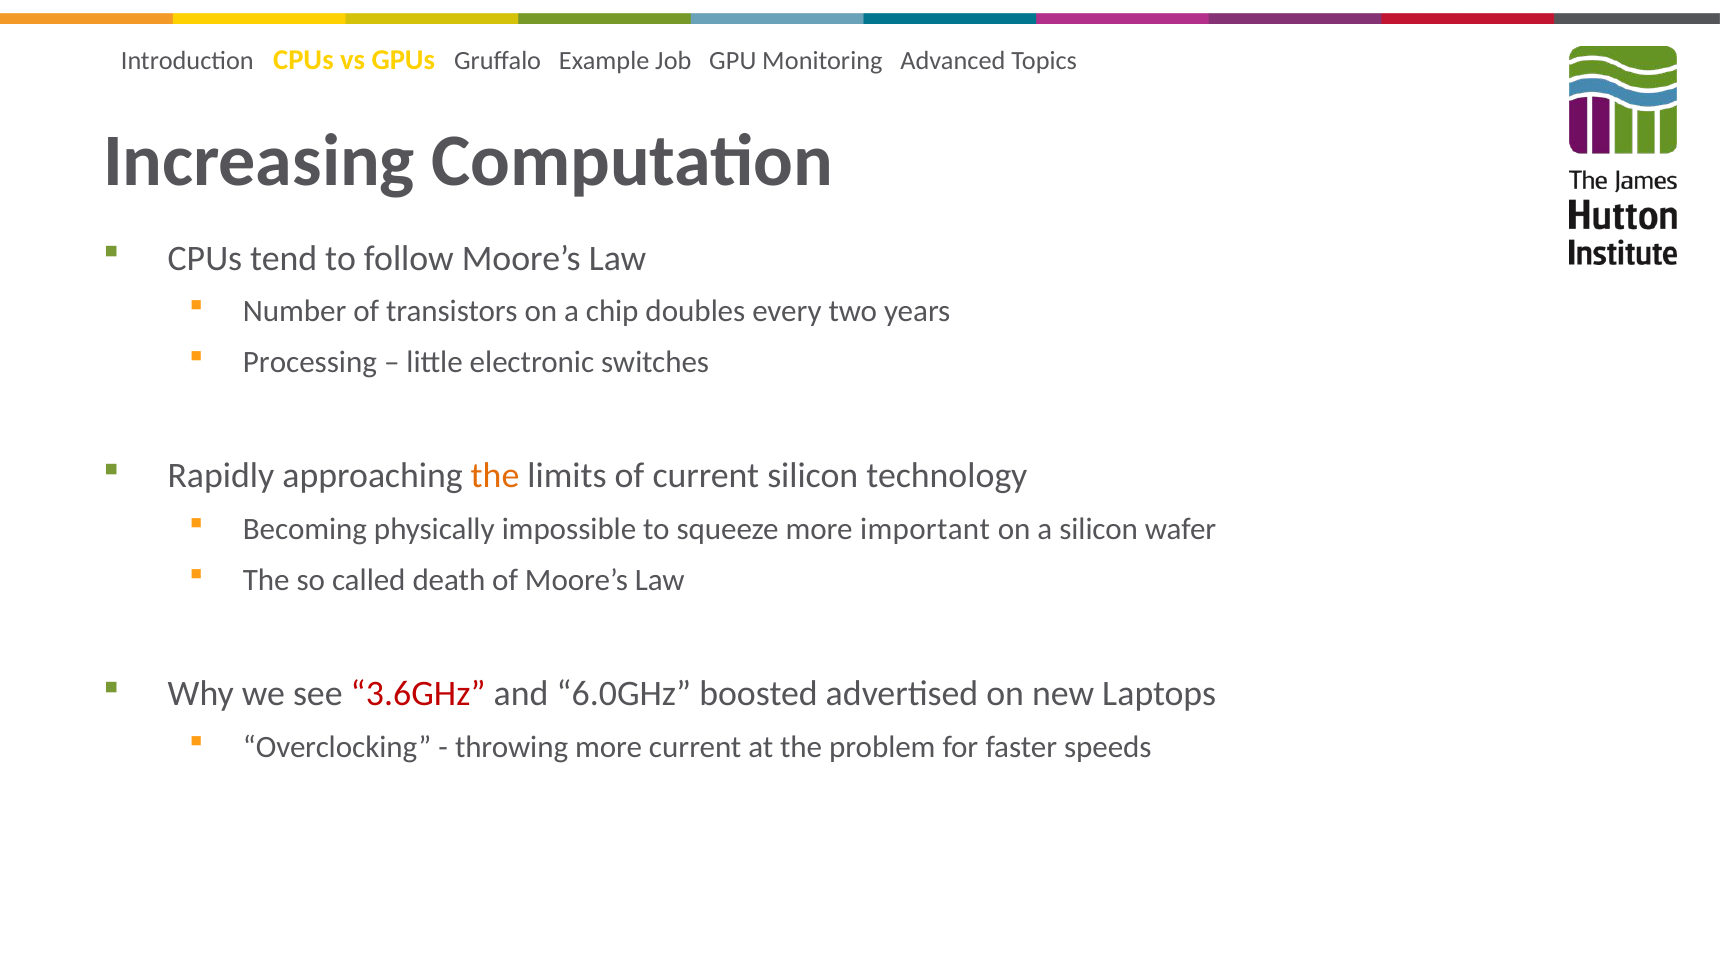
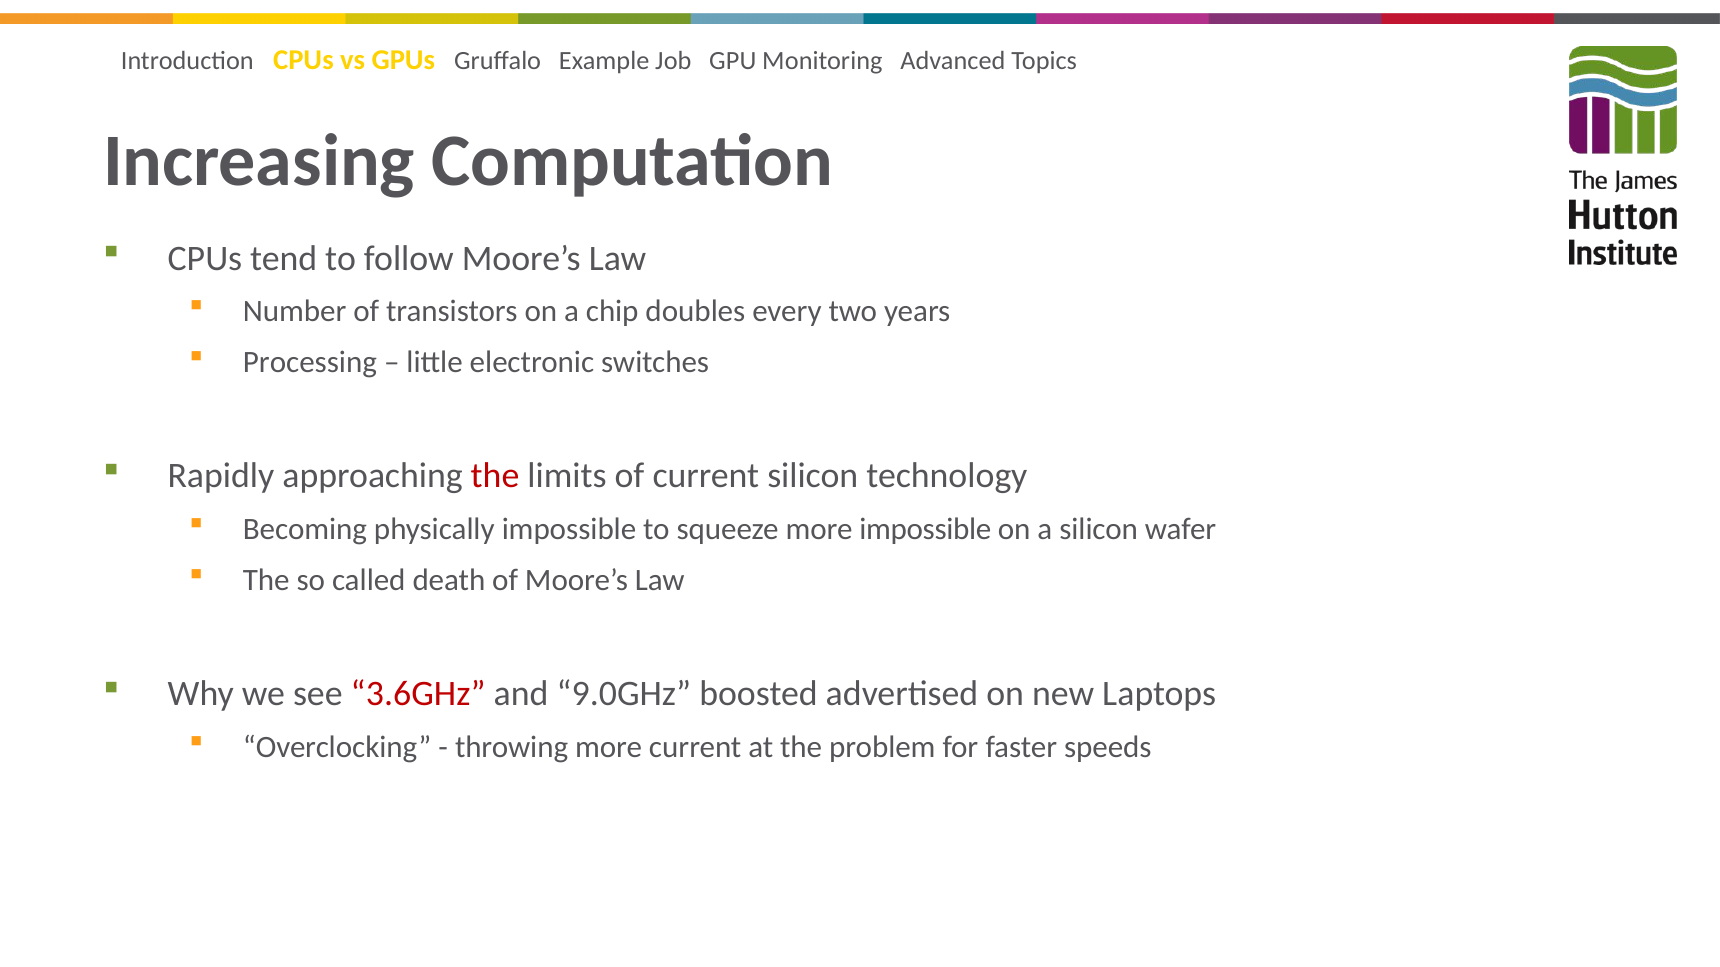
the at (495, 476) colour: orange -> red
more important: important -> impossible
6.0GHz: 6.0GHz -> 9.0GHz
